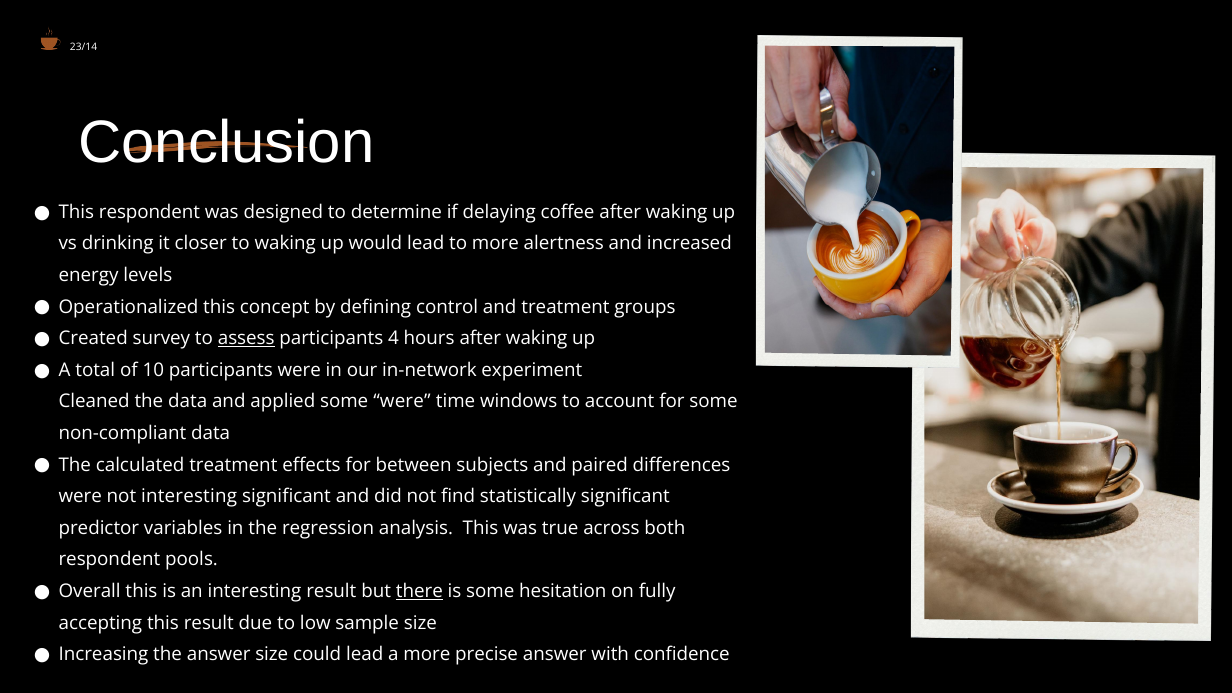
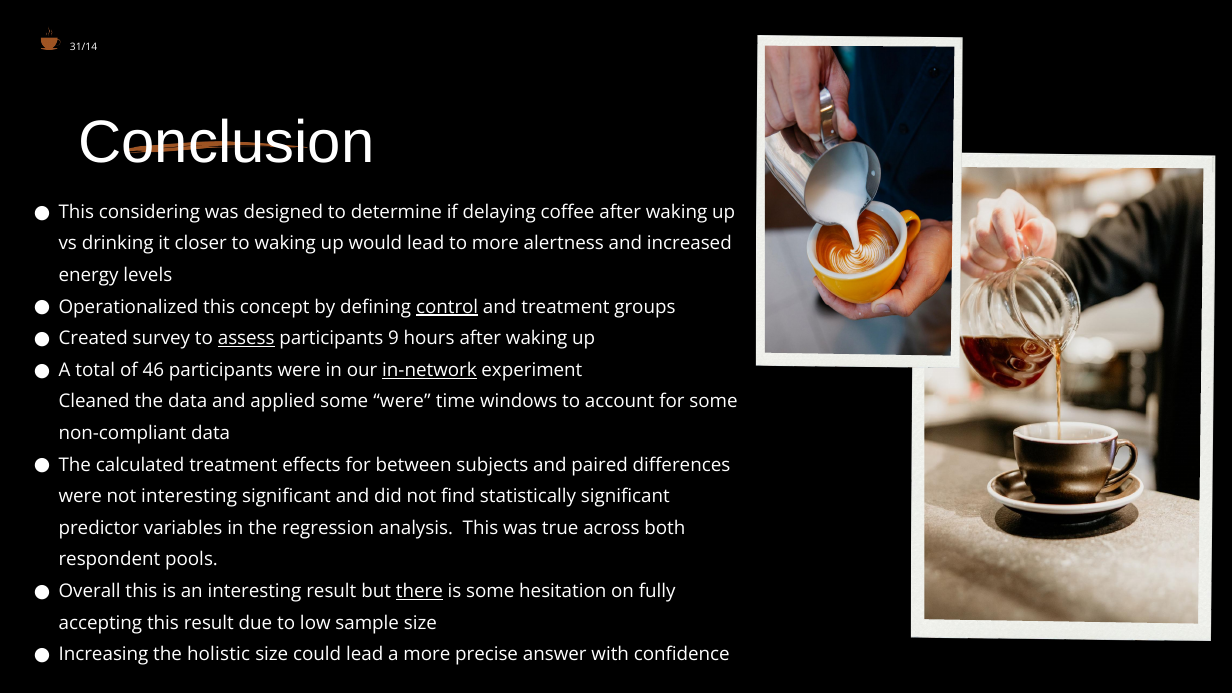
23/14: 23/14 -> 31/14
This respondent: respondent -> considering
control underline: none -> present
4: 4 -> 9
10: 10 -> 46
in-network underline: none -> present
the answer: answer -> holistic
